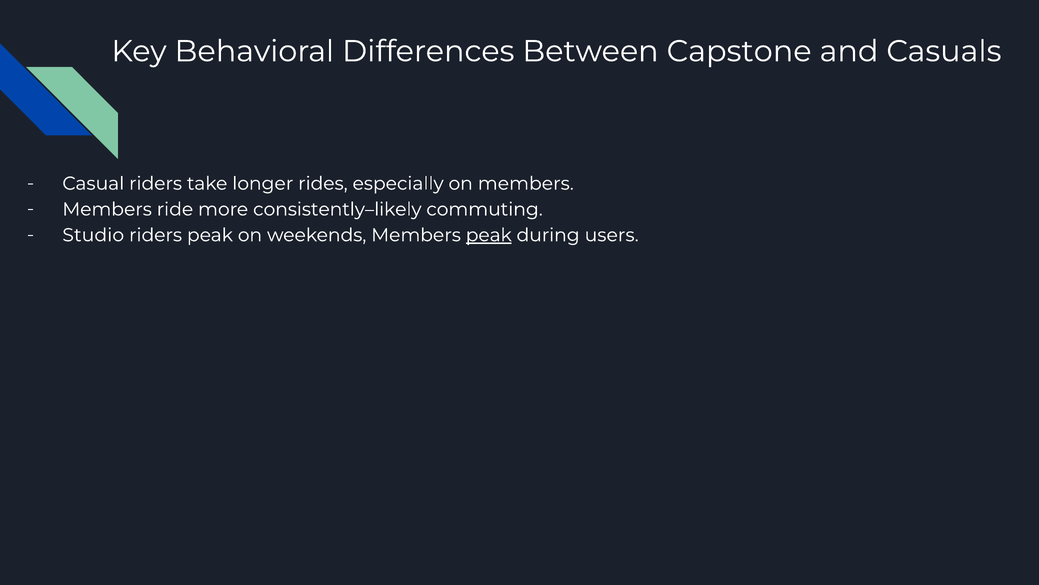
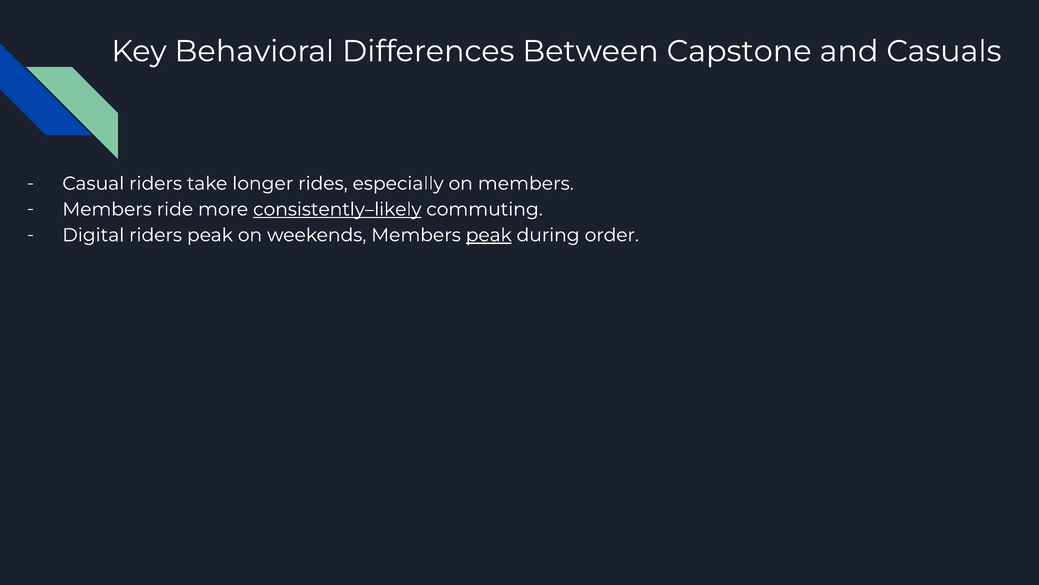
consistently–likely underline: none -> present
Studio: Studio -> Digital
users: users -> order
